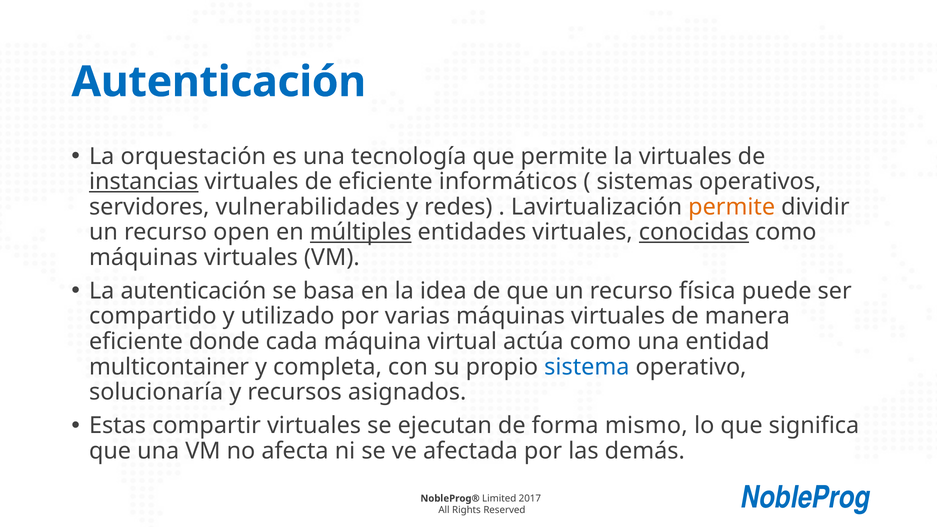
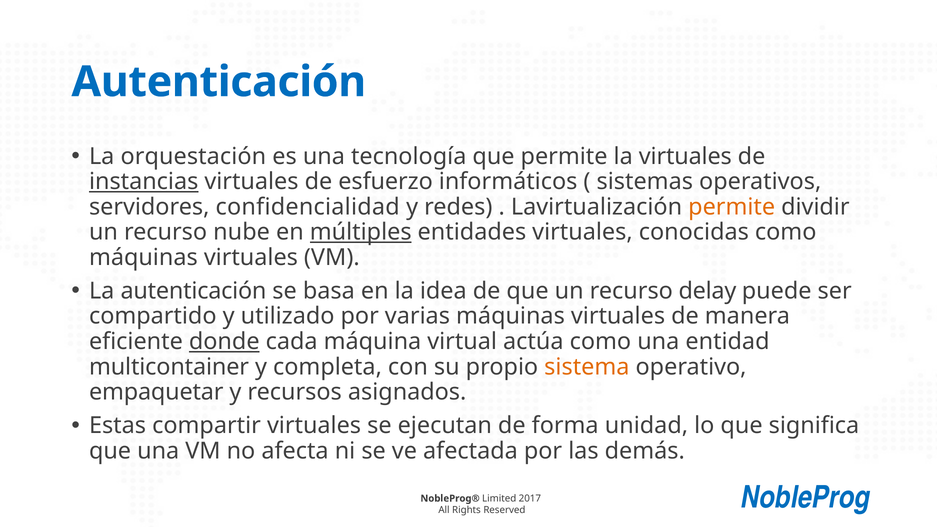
de eficiente: eficiente -> esfuerzo
vulnerabilidades: vulnerabilidades -> confidencialidad
open: open -> nube
conocidas underline: present -> none
física: física -> delay
donde underline: none -> present
sistema colour: blue -> orange
solucionaría: solucionaría -> empaquetar
mismo: mismo -> unidad
